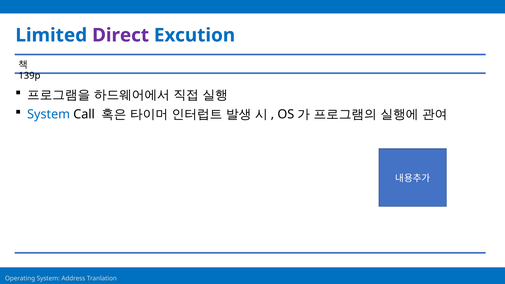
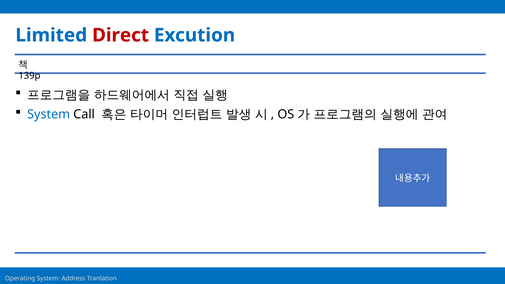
Direct colour: purple -> red
